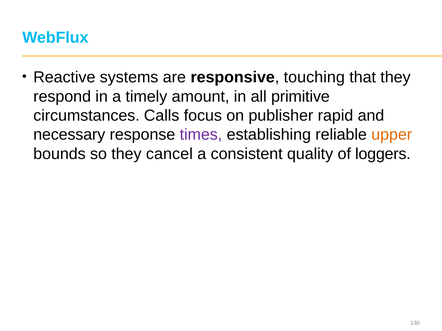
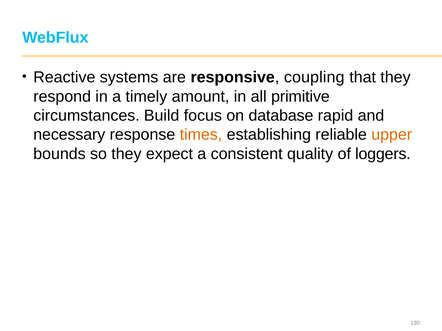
touching: touching -> coupling
Calls: Calls -> Build
publisher: publisher -> database
times colour: purple -> orange
cancel: cancel -> expect
